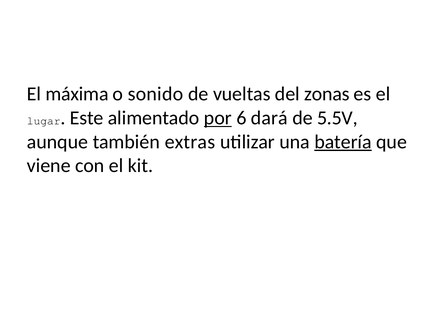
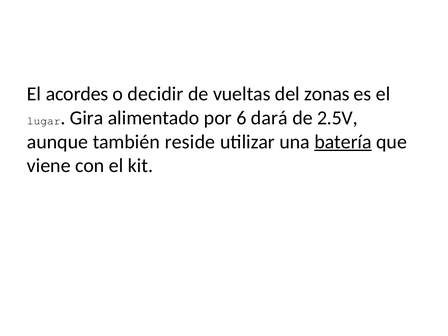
máxima: máxima -> acordes
sonido: sonido -> decidir
Este: Este -> Gira
por underline: present -> none
5.5V: 5.5V -> 2.5V
extras: extras -> reside
